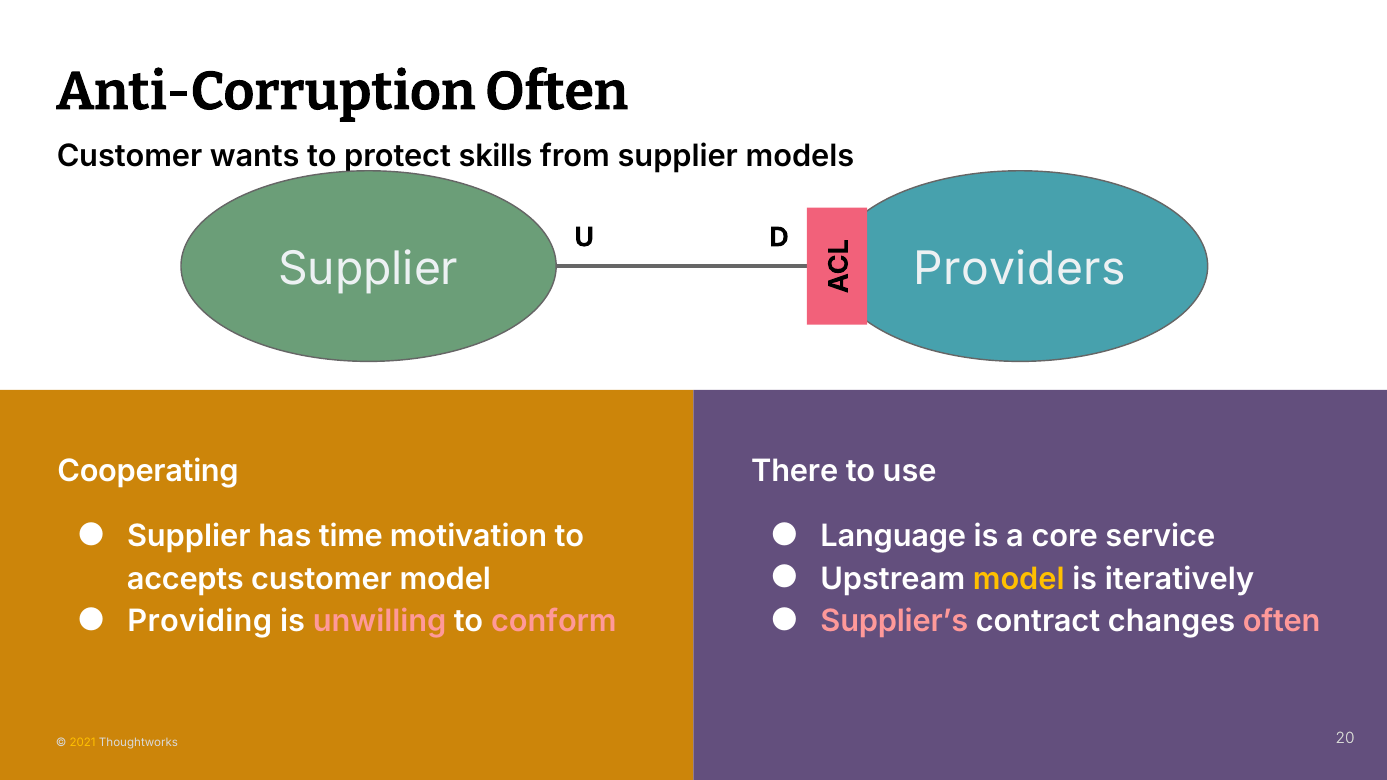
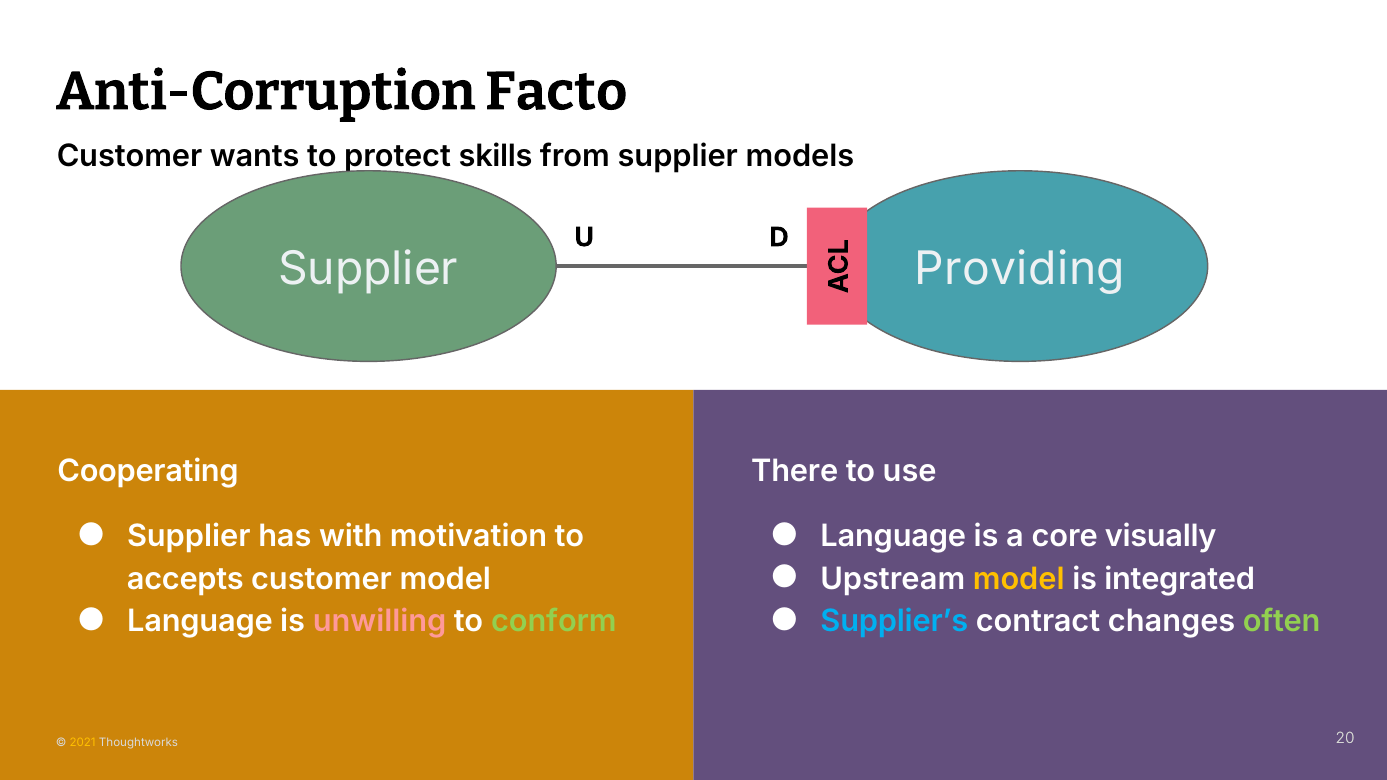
Anti-Corruption Often: Often -> Facto
Providers: Providers -> Providing
time: time -> with
service: service -> visually
iteratively: iteratively -> integrated
Providing at (200, 622): Providing -> Language
conform colour: pink -> light green
Supplier’s colour: pink -> light blue
often at (1282, 622) colour: pink -> light green
